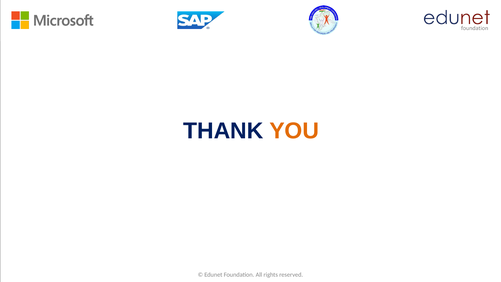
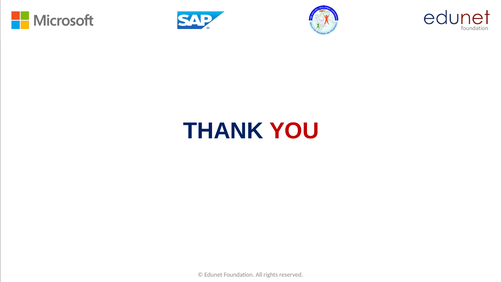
YOU colour: orange -> red
